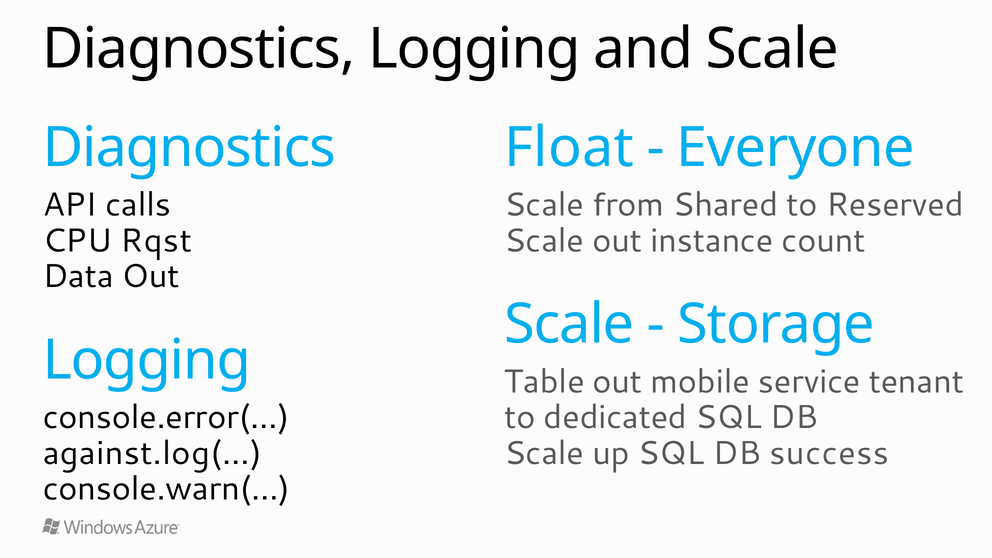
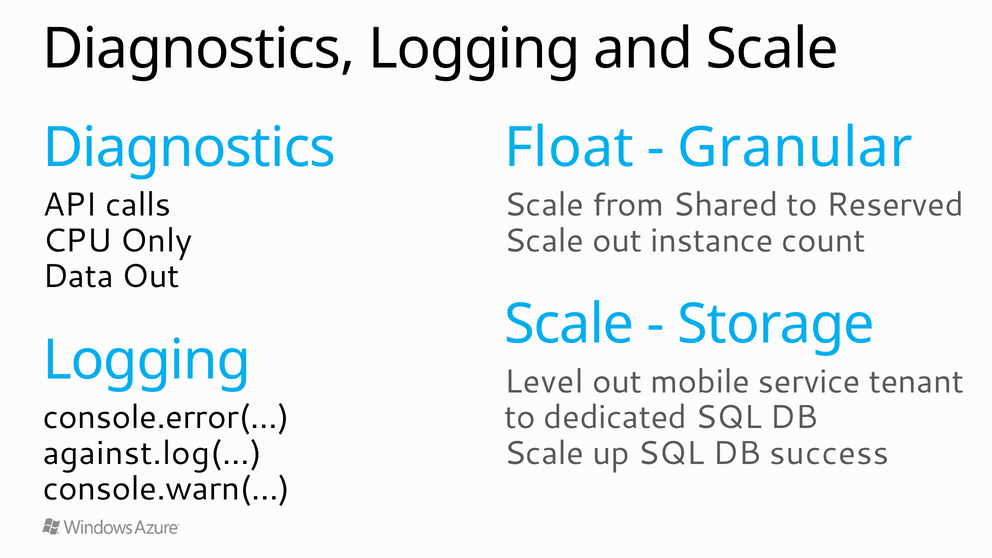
Everyone: Everyone -> Granular
Rqst: Rqst -> Only
Table: Table -> Level
